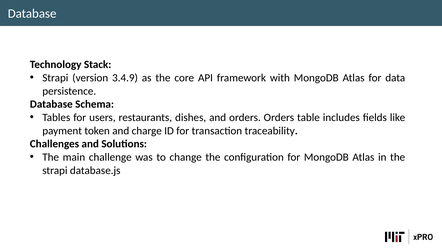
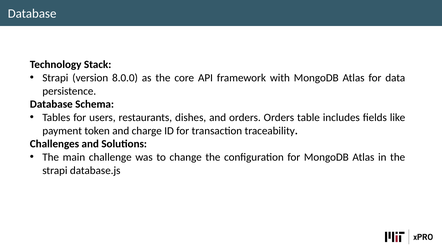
3.4.9: 3.4.9 -> 8.0.0
